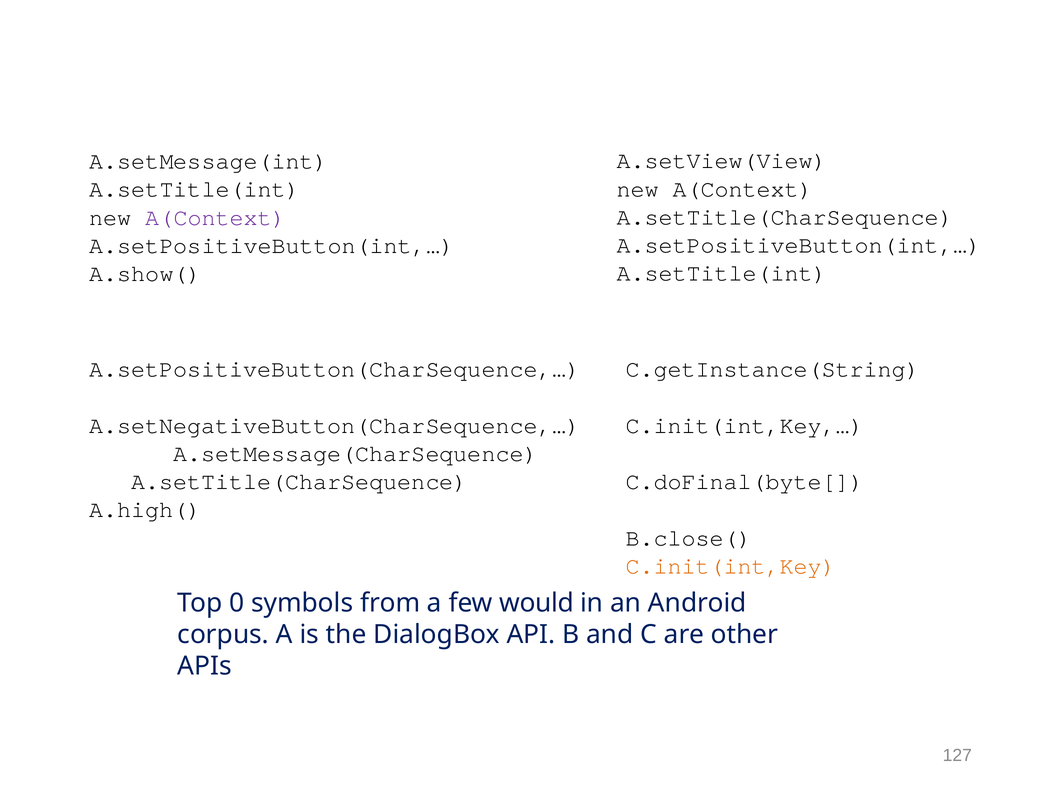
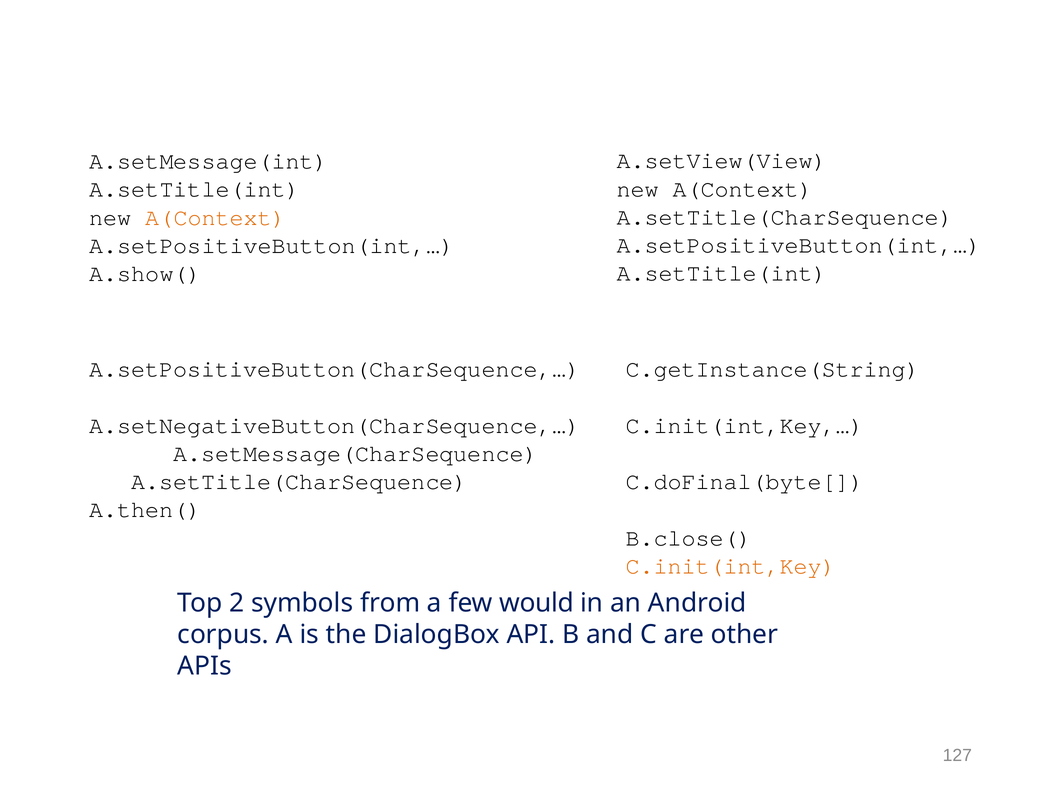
A(Context at (216, 217) colour: purple -> orange
A.high(: A.high( -> A.then(
0: 0 -> 2
